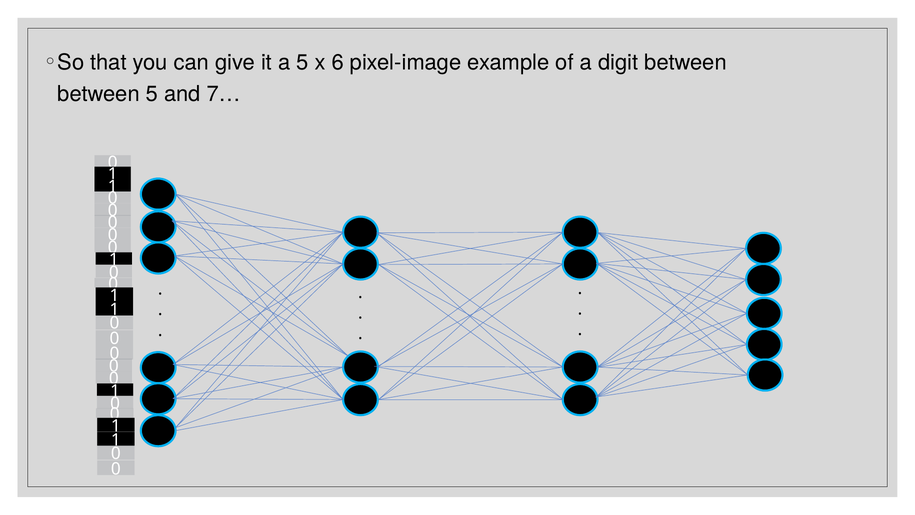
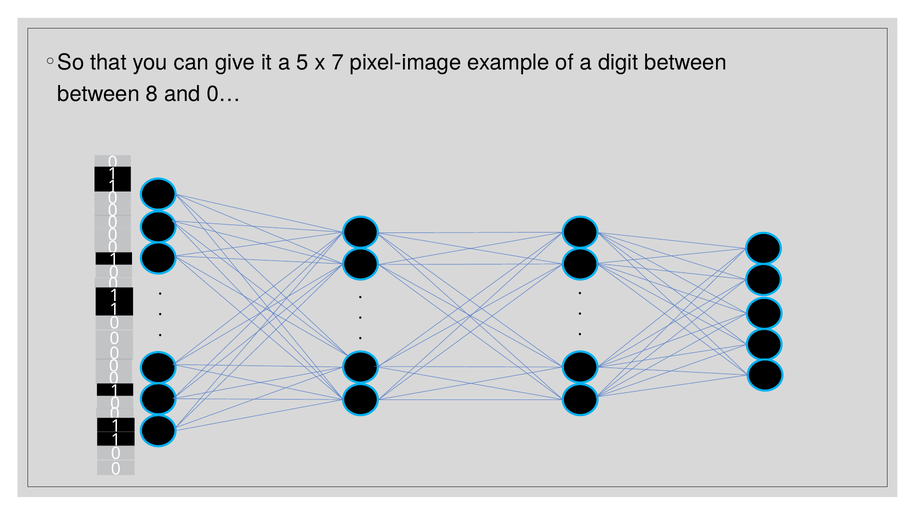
6: 6 -> 7
between 5: 5 -> 8
7…: 7… -> 0…
